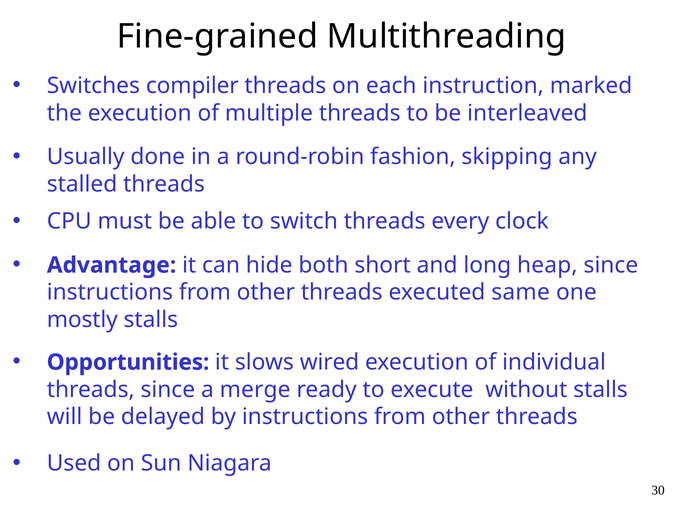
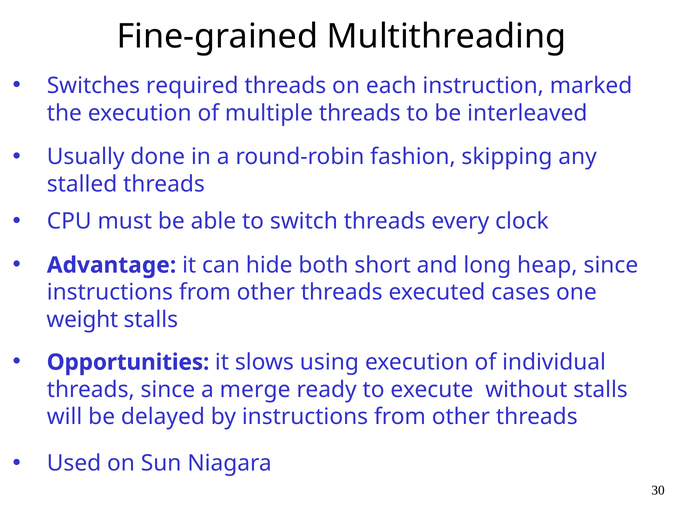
compiler: compiler -> required
same: same -> cases
mostly: mostly -> weight
wired: wired -> using
